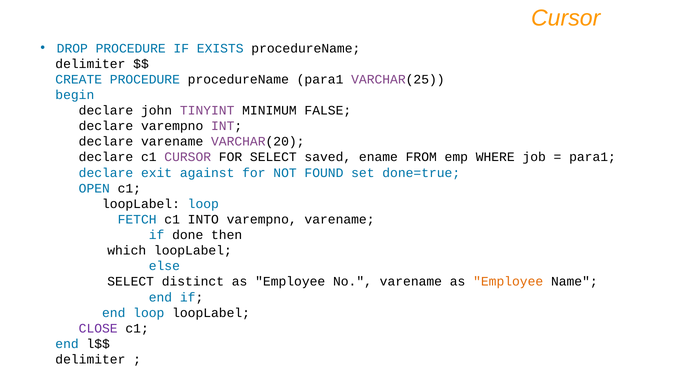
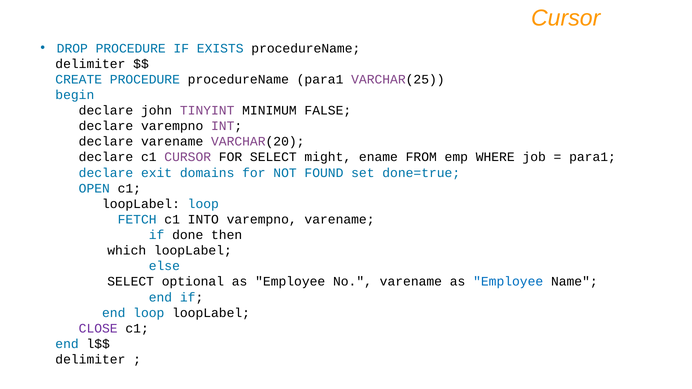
saved: saved -> might
against: against -> domains
distinct: distinct -> optional
Employee at (508, 282) colour: orange -> blue
